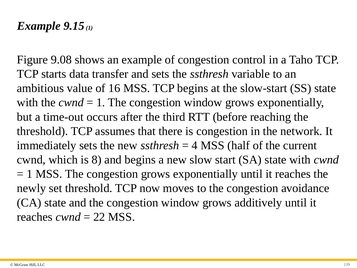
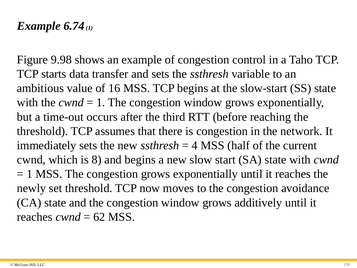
9.15: 9.15 -> 6.74
9.08: 9.08 -> 9.98
22: 22 -> 62
